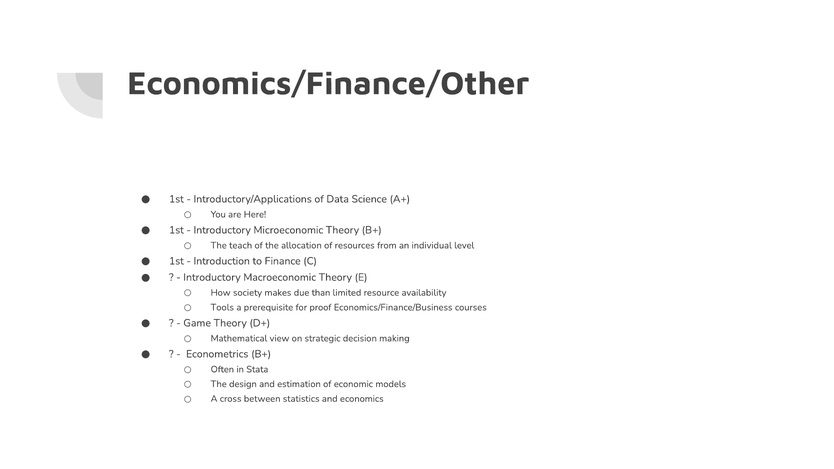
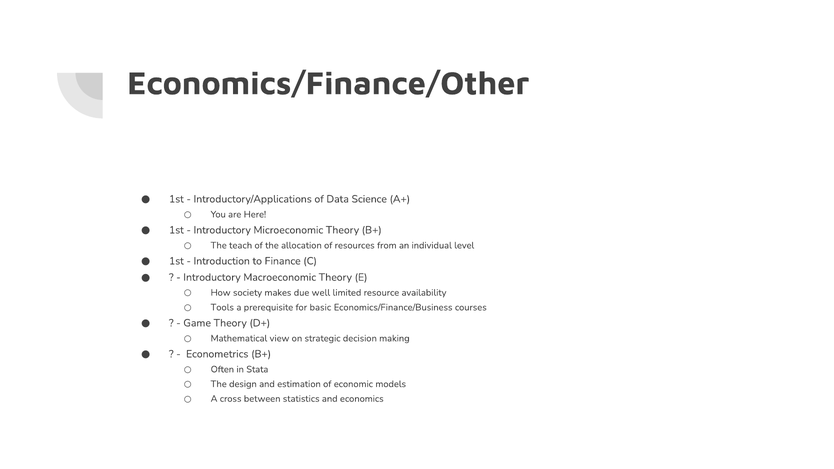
than: than -> well
proof: proof -> basic
